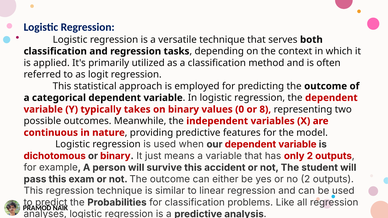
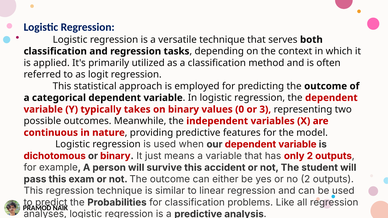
8: 8 -> 3
